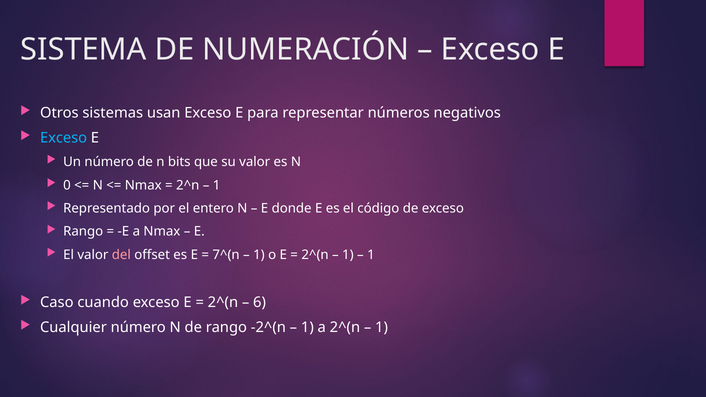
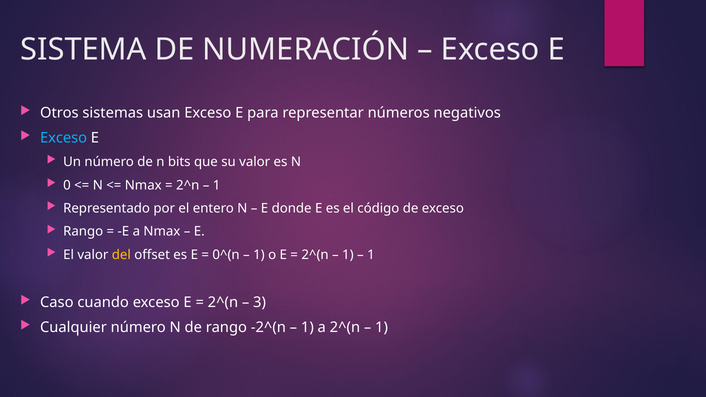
del colour: pink -> yellow
7^(n: 7^(n -> 0^(n
6: 6 -> 3
